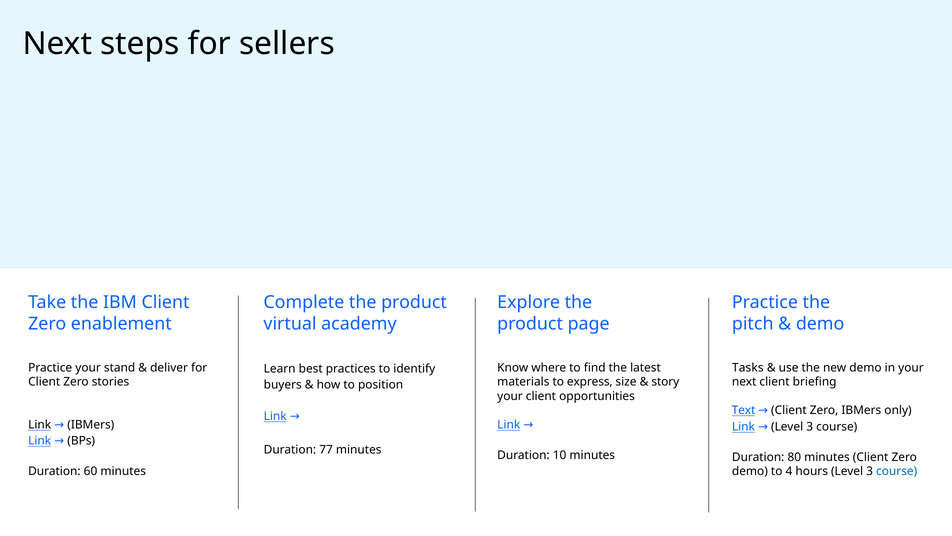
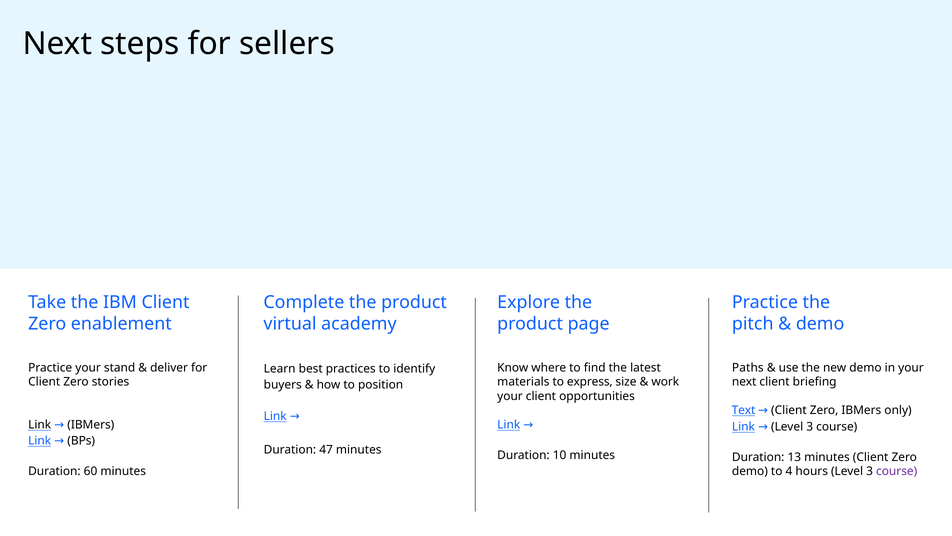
Tasks: Tasks -> Paths
story: story -> work
77: 77 -> 47
80: 80 -> 13
course at (897, 471) colour: blue -> purple
